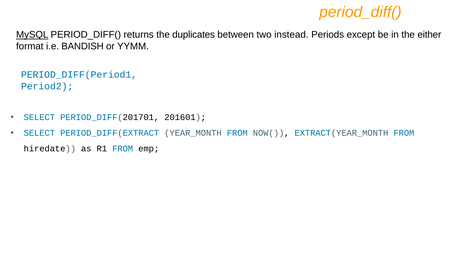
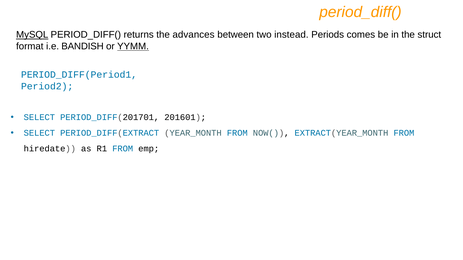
duplicates: duplicates -> advances
except: except -> comes
either: either -> struct
YYMM underline: none -> present
